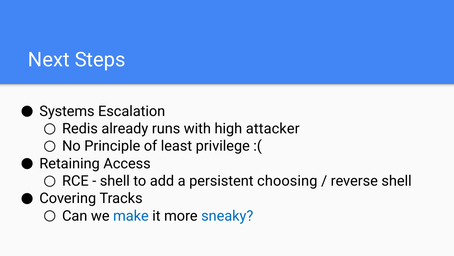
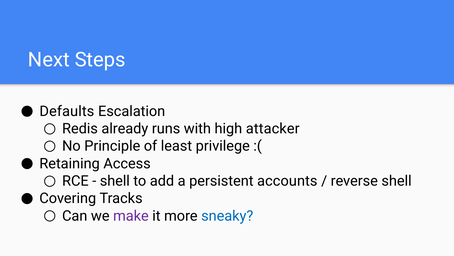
Systems: Systems -> Defaults
choosing: choosing -> accounts
make colour: blue -> purple
